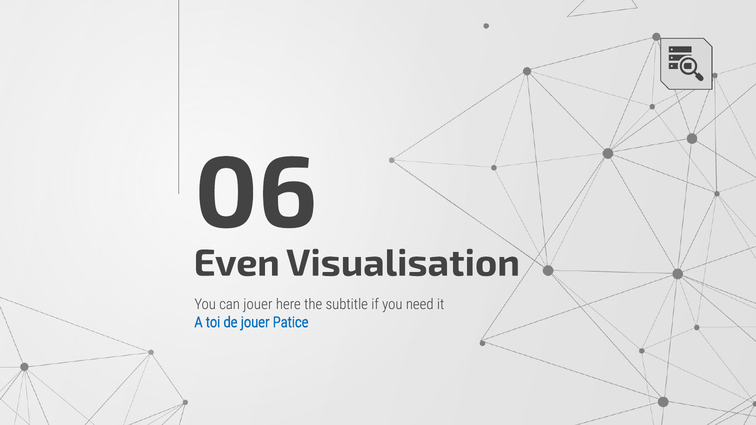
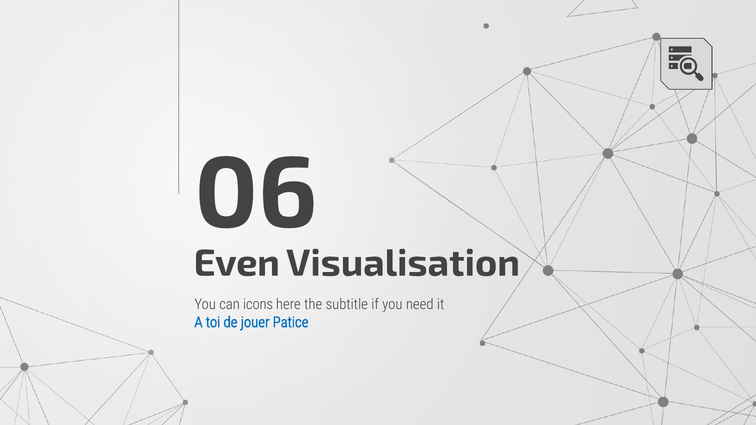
can jouer: jouer -> icons
